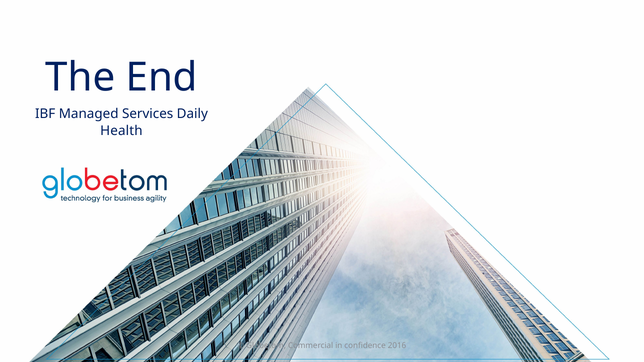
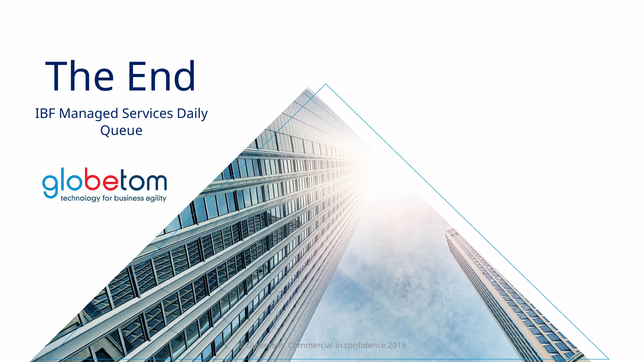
Health: Health -> Queue
